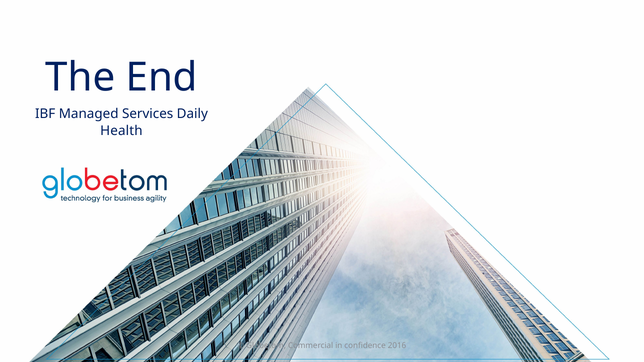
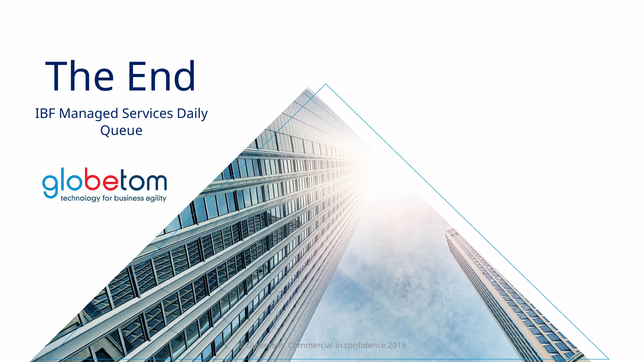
Health: Health -> Queue
